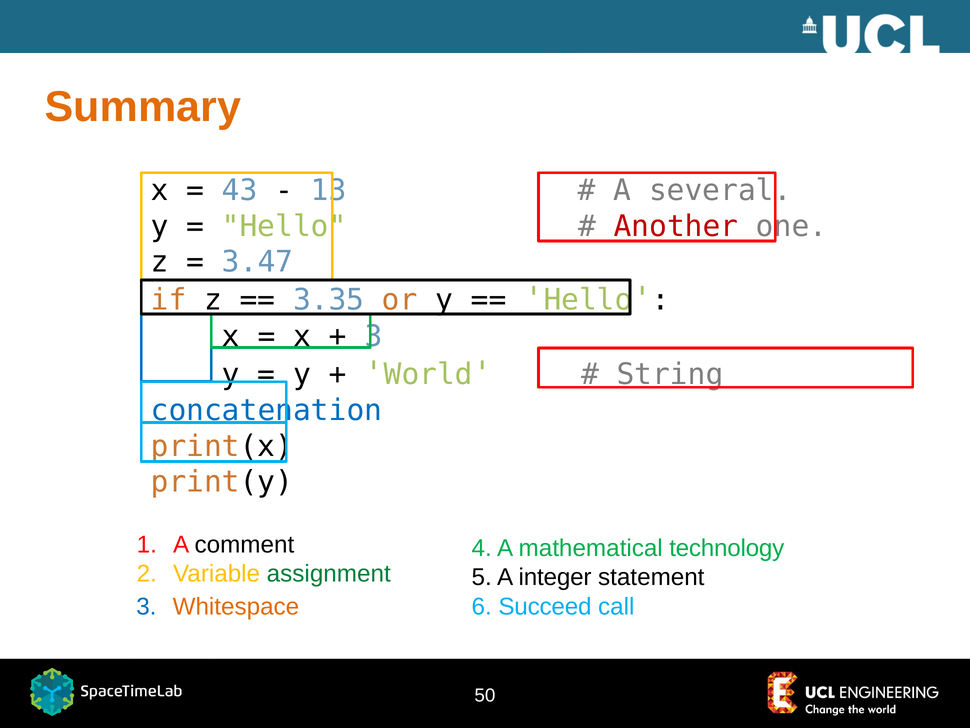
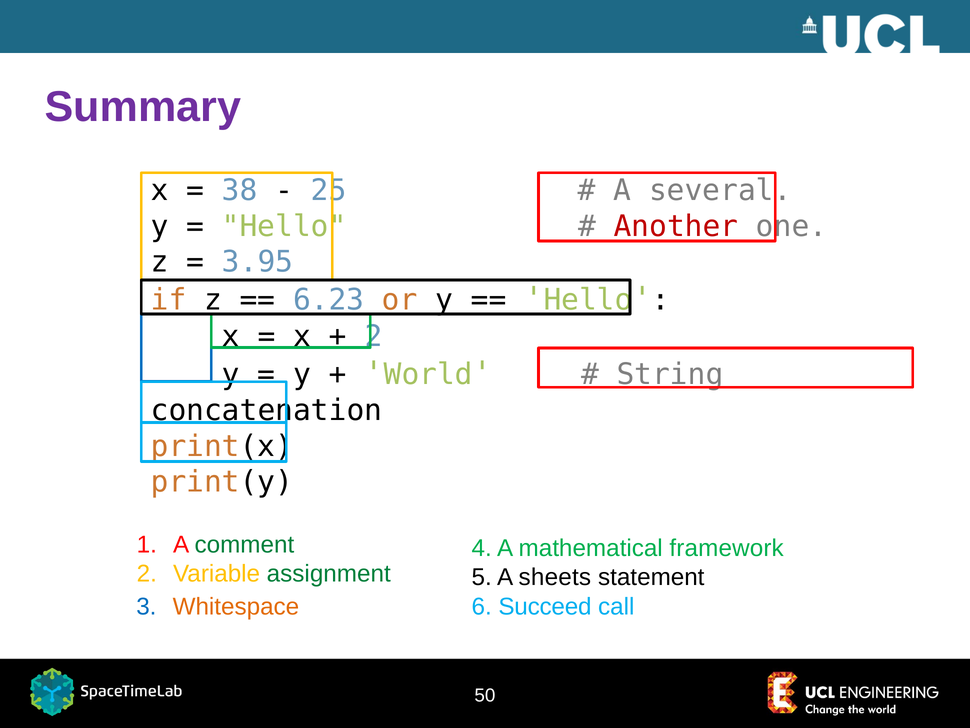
Summary colour: orange -> purple
43: 43 -> 38
13: 13 -> 25
3.47: 3.47 -> 3.95
3.35: 3.35 -> 6.23
3 at (373, 336): 3 -> 2
concatenation colour: blue -> black
comment colour: black -> green
technology: technology -> framework
integer: integer -> sheets
